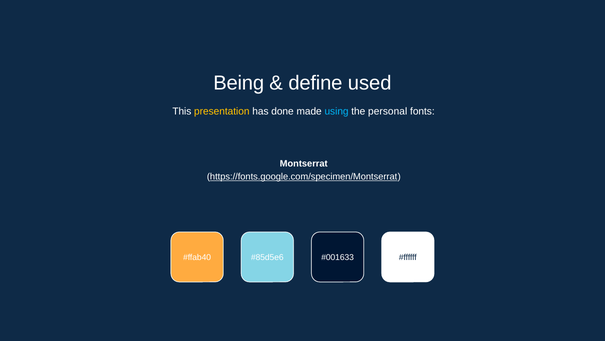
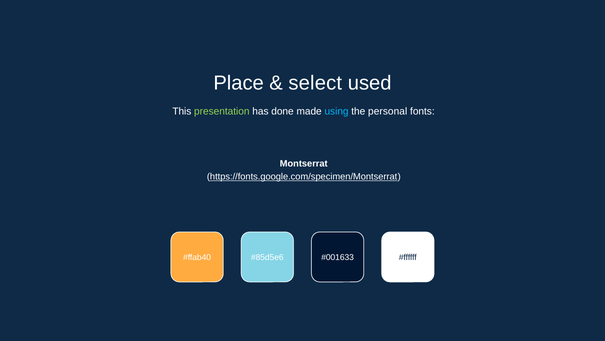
Being: Being -> Place
define: define -> select
presentation colour: yellow -> light green
